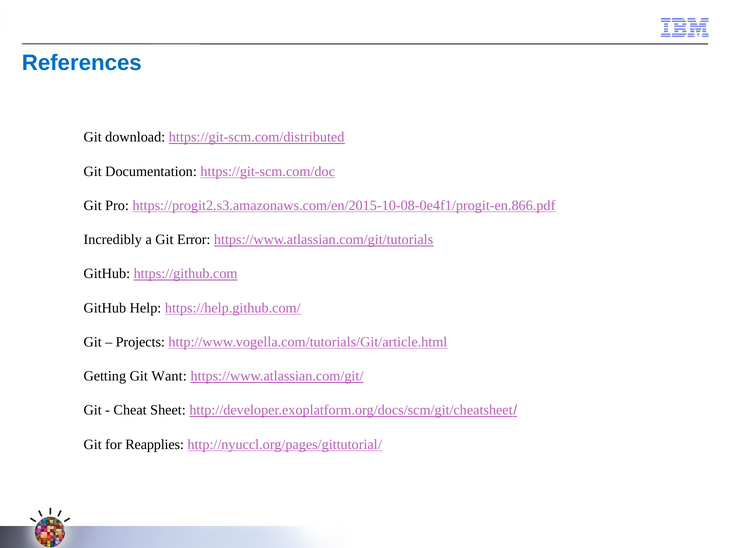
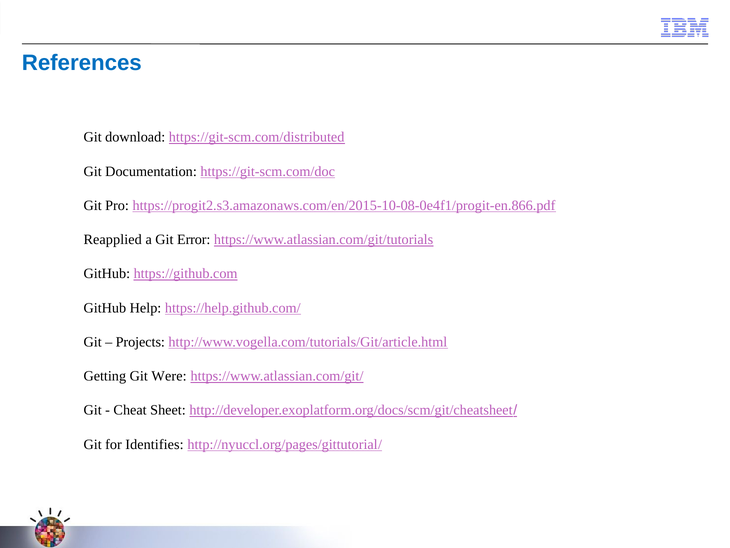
Incredibly: Incredibly -> Reapplied
Want: Want -> Were
Reapplies: Reapplies -> Identifies
